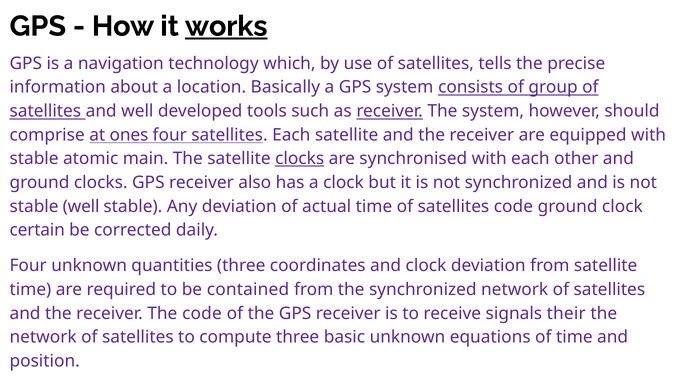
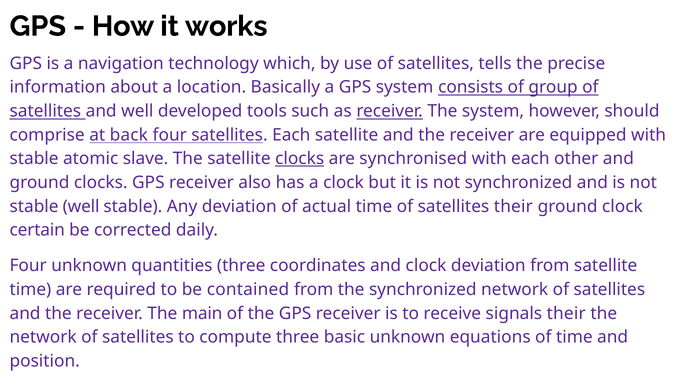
works underline: present -> none
ones: ones -> back
main: main -> slave
satellites code: code -> their
The code: code -> main
